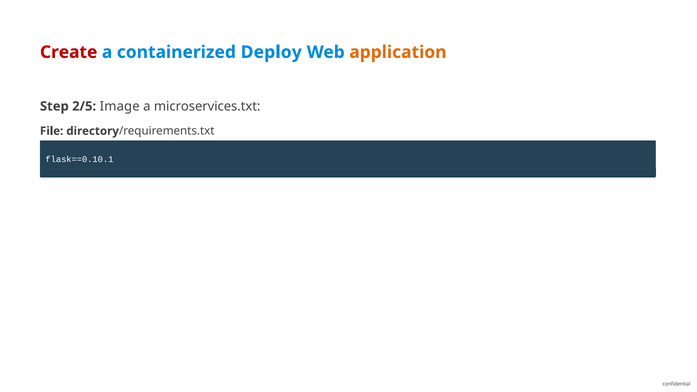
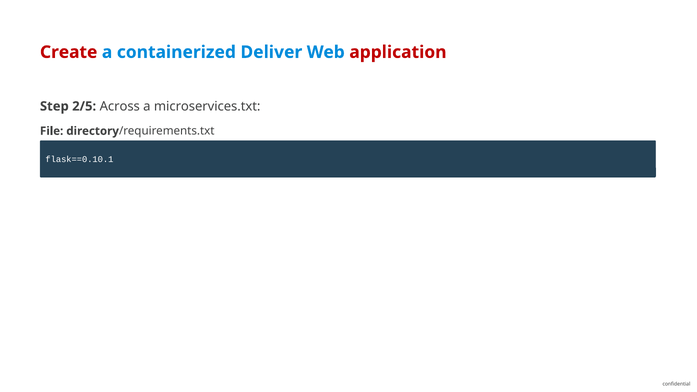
Deploy: Deploy -> Deliver
application colour: orange -> red
Image: Image -> Across
